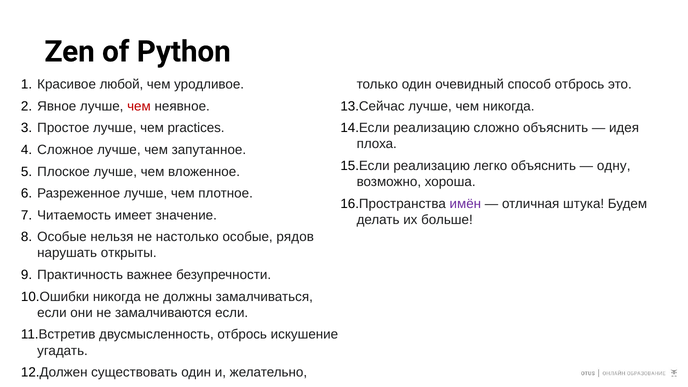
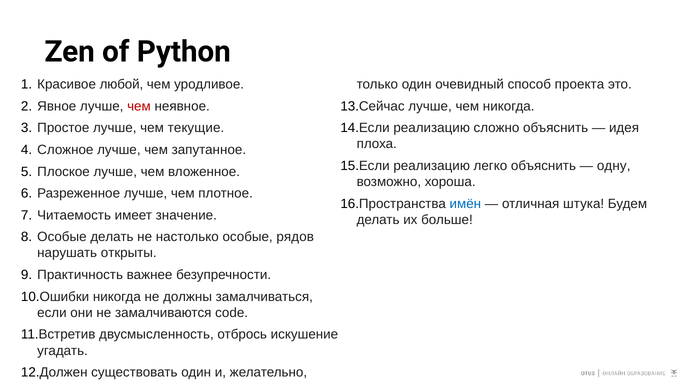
способ отбрось: отбрось -> проекта
practices: practices -> текущие
имён colour: purple -> blue
Особые нельзя: нельзя -> делать
замалчиваются если: если -> code
